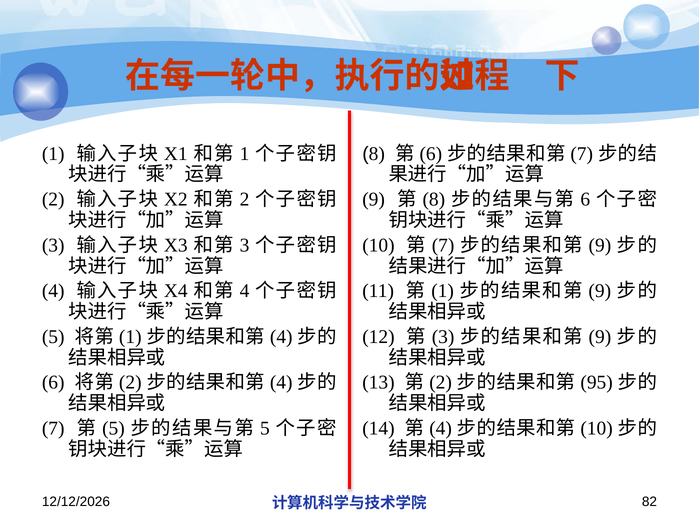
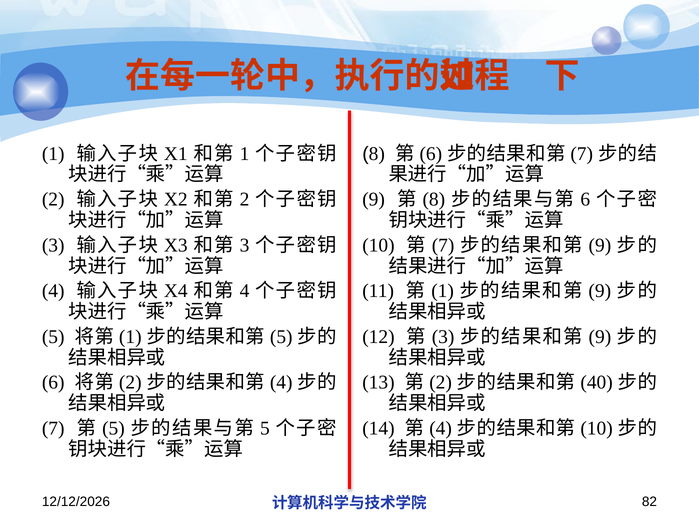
4 at (281, 337): 4 -> 5
95: 95 -> 40
